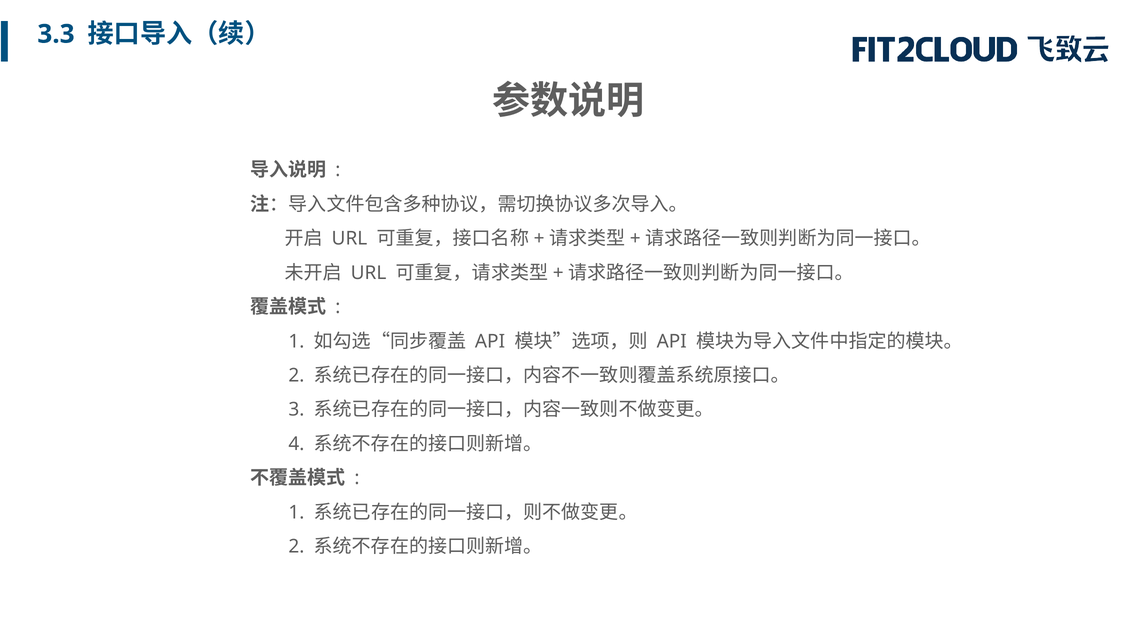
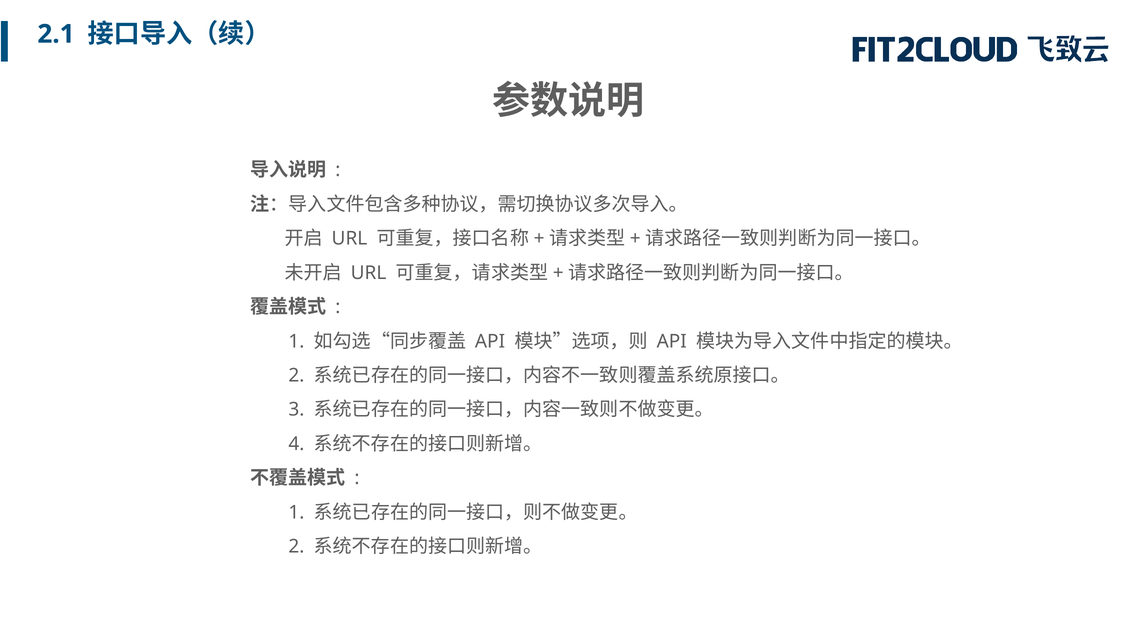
3.3: 3.3 -> 2.1
